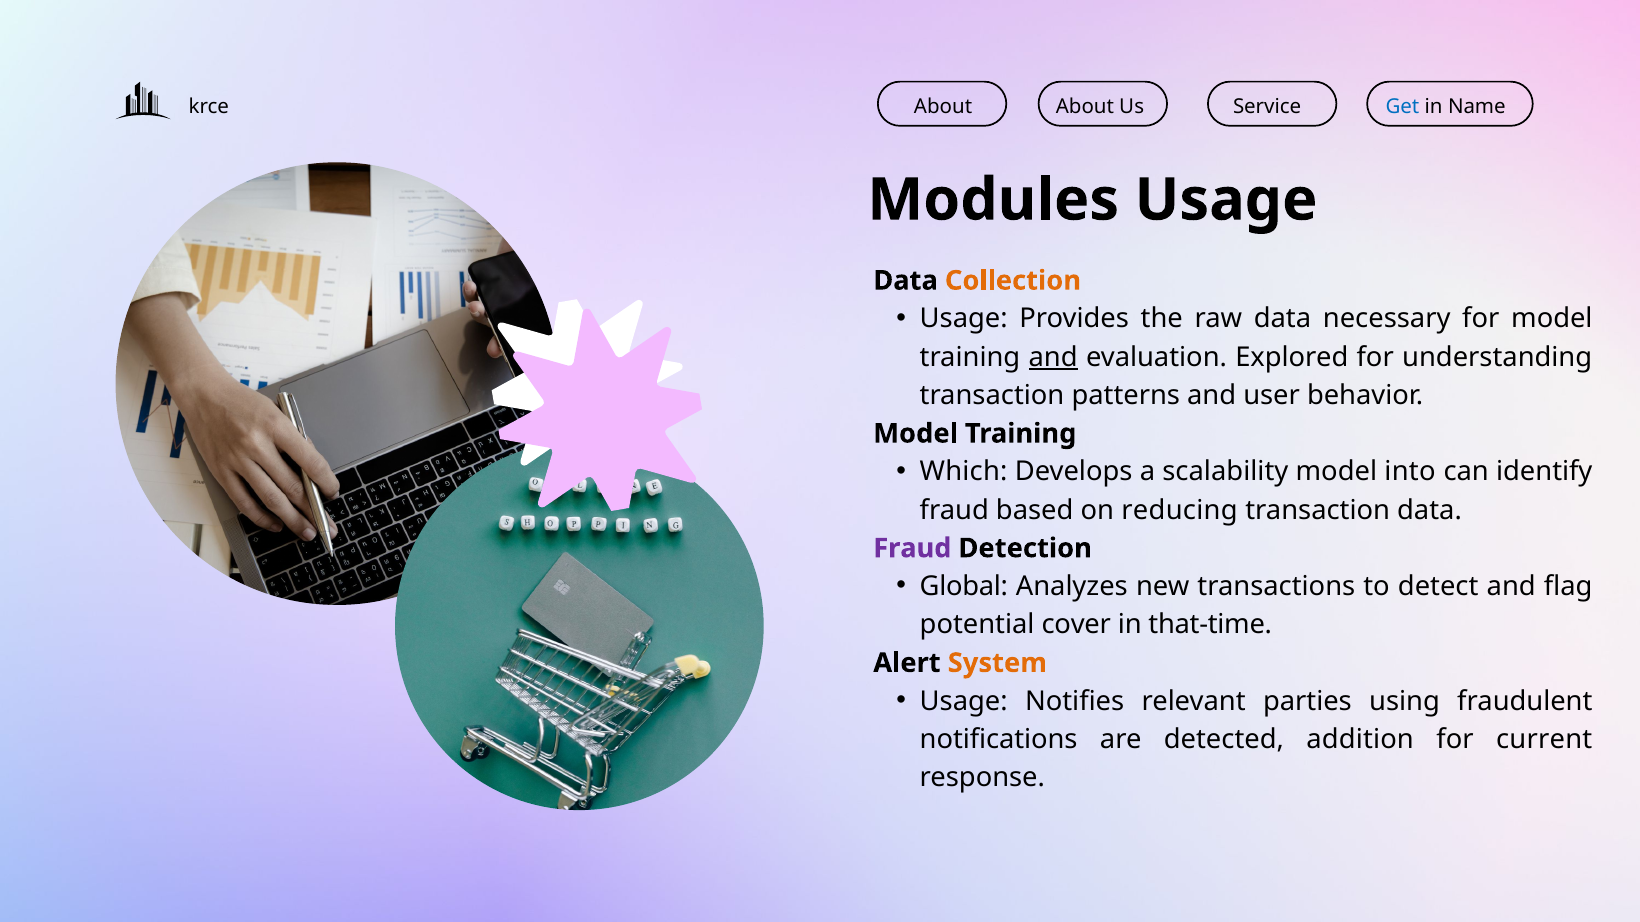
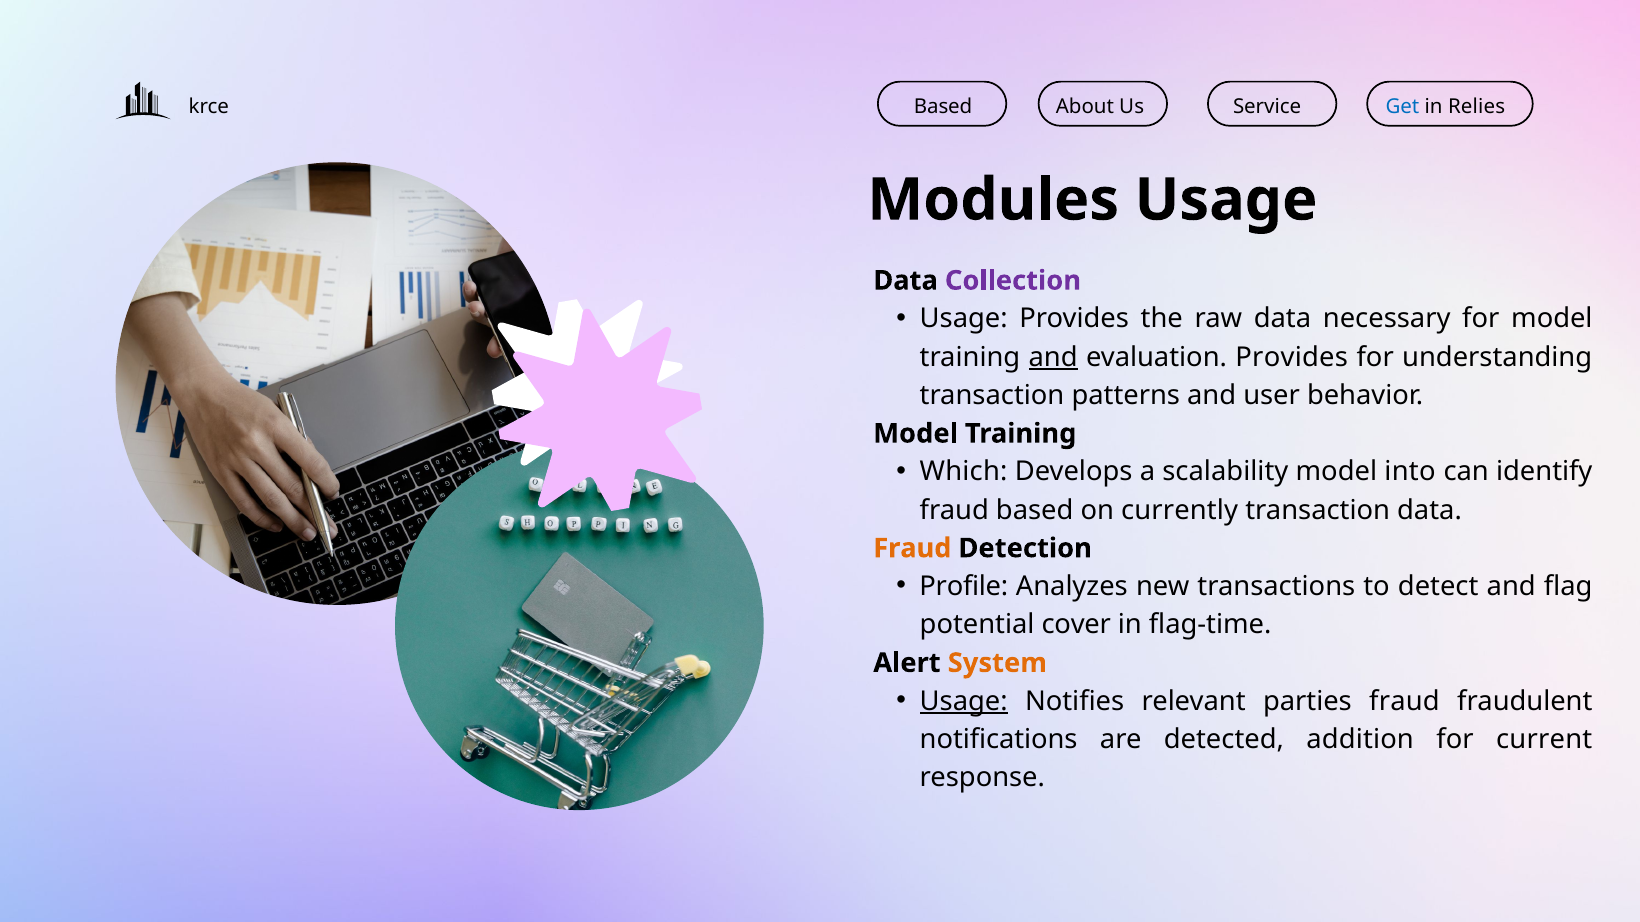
About at (943, 107): About -> Based
Name: Name -> Relies
Collection colour: orange -> purple
evaluation Explored: Explored -> Provides
reducing: reducing -> currently
Fraud at (912, 549) colour: purple -> orange
Global: Global -> Profile
that-time: that-time -> flag-time
Usage at (964, 702) underline: none -> present
parties using: using -> fraud
